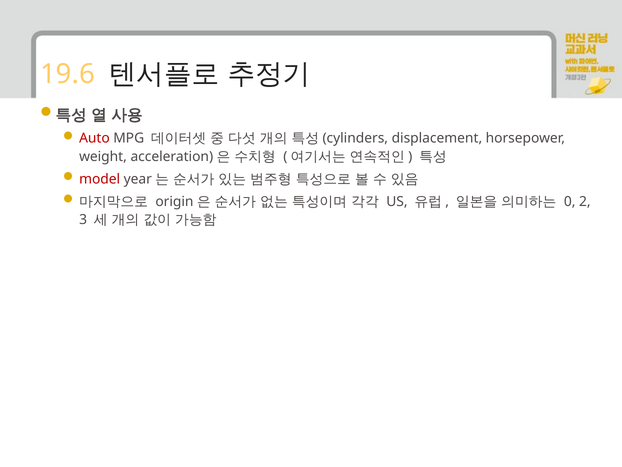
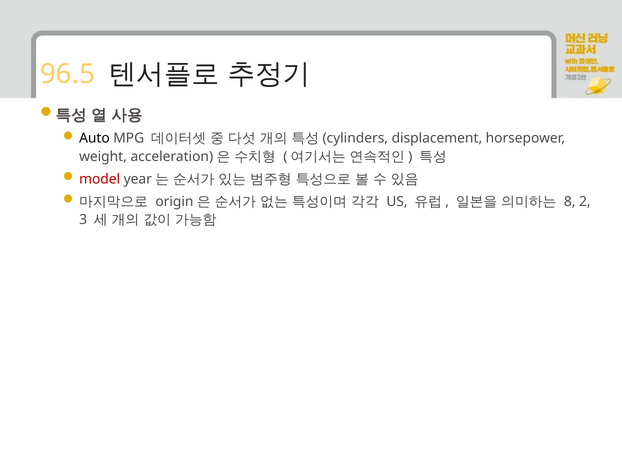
19.6: 19.6 -> 96.5
Auto colour: red -> black
0: 0 -> 8
